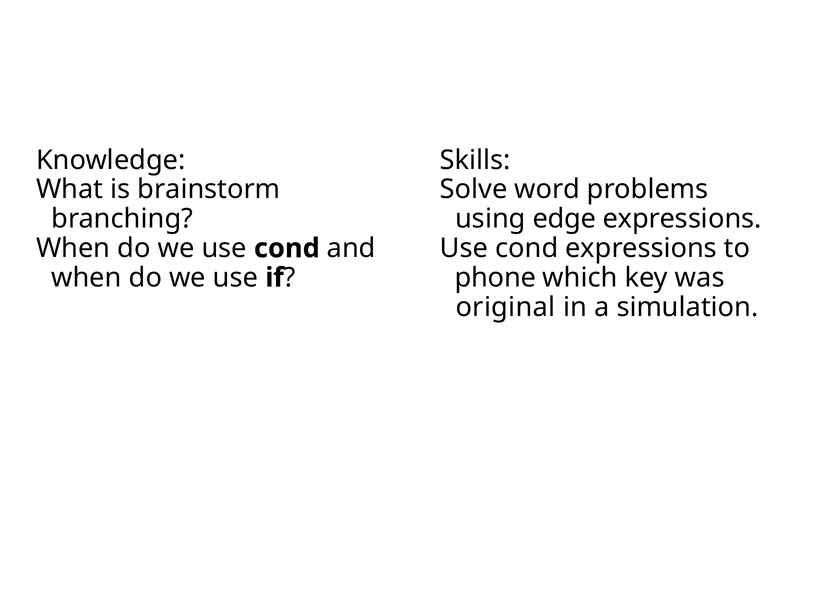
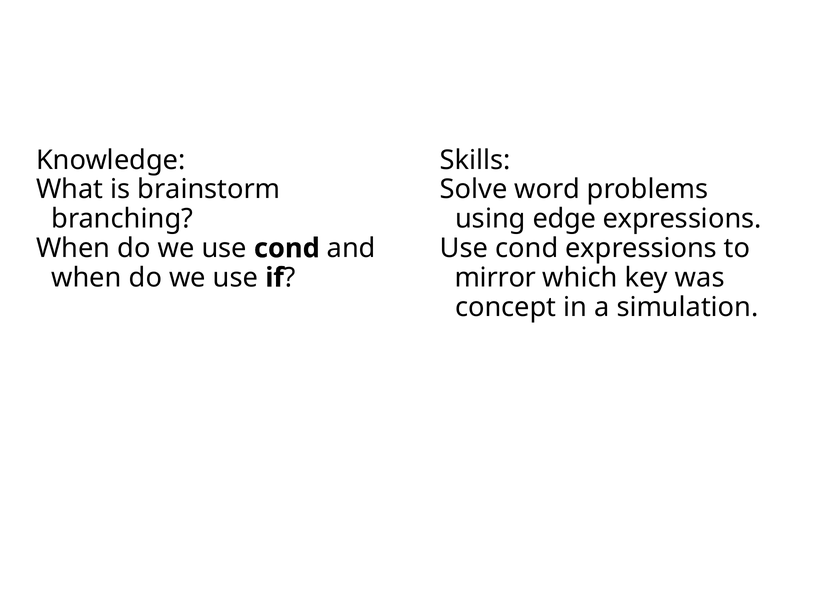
phone: phone -> mirror
original: original -> concept
